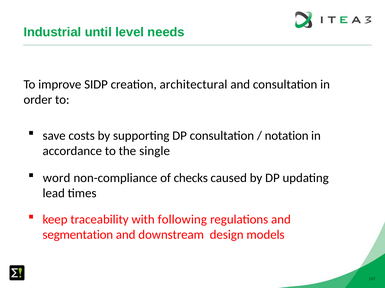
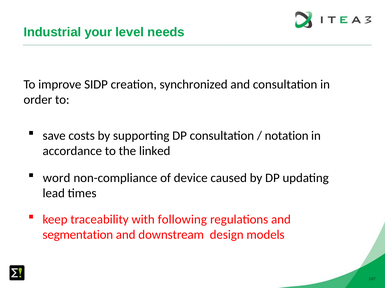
until: until -> your
architectural: architectural -> synchronized
single: single -> linked
checks: checks -> device
